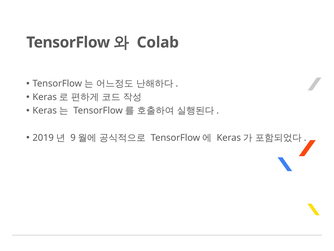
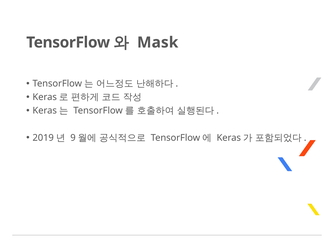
Colab: Colab -> Mask
